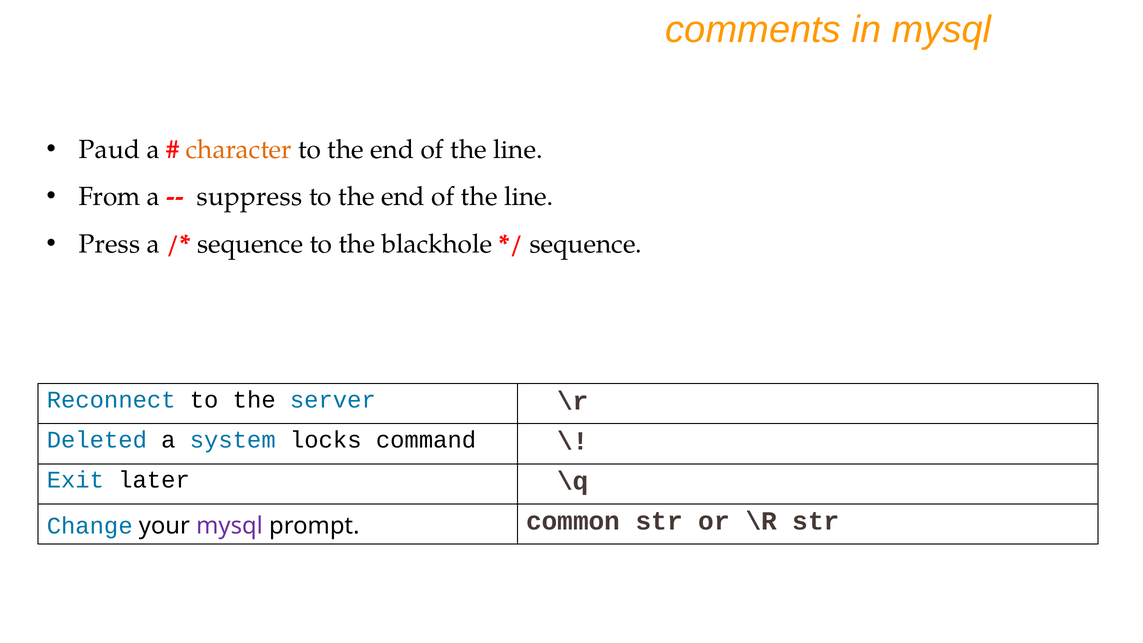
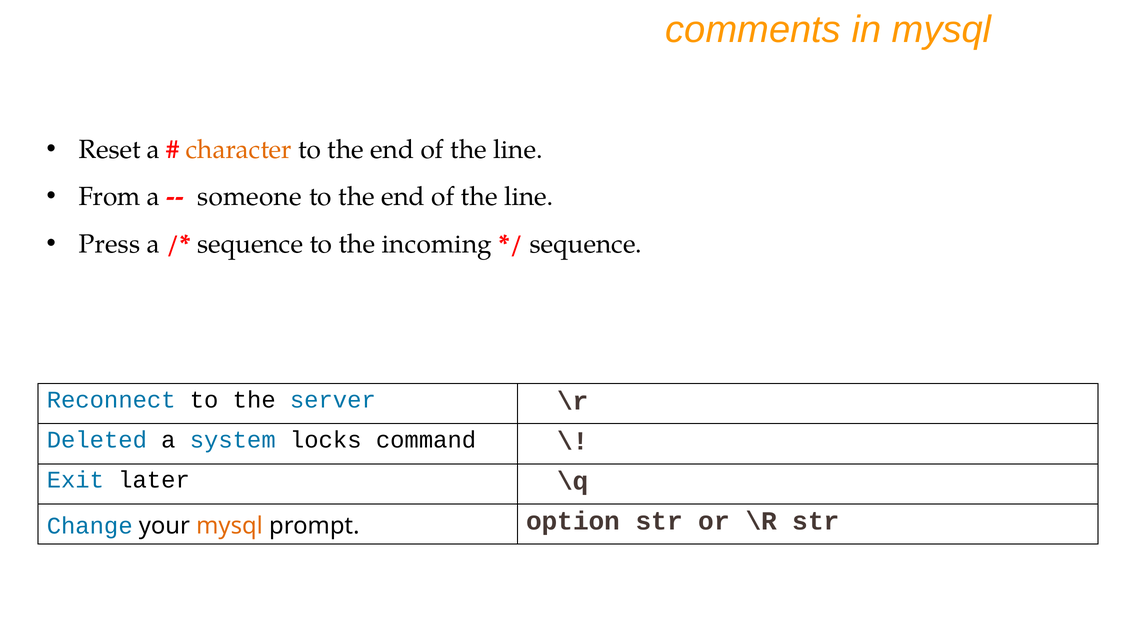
Paud: Paud -> Reset
suppress: suppress -> someone
blackhole: blackhole -> incoming
mysql at (230, 526) colour: purple -> orange
common: common -> option
